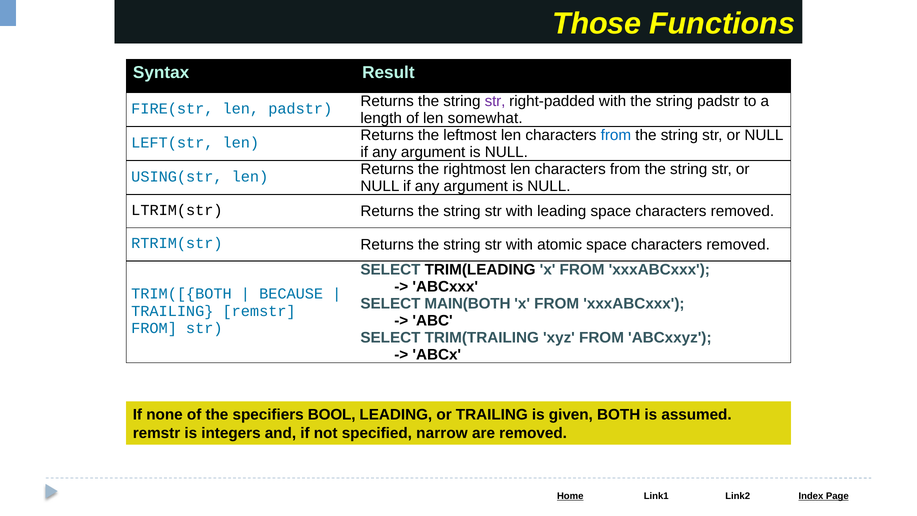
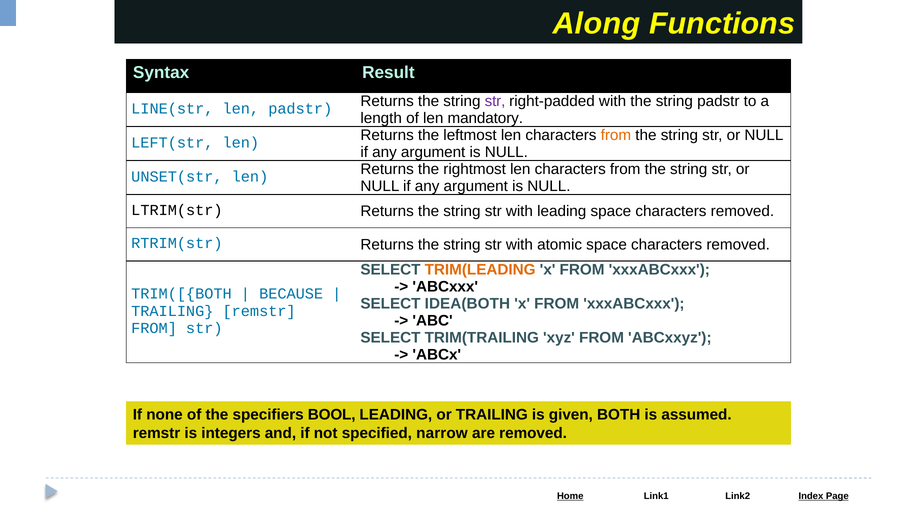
Those: Those -> Along
FIRE(str: FIRE(str -> LINE(str
somewhat: somewhat -> mandatory
from at (616, 135) colour: blue -> orange
USING(str: USING(str -> UNSET(str
TRIM(LEADING colour: black -> orange
MAIN(BOTH: MAIN(BOTH -> IDEA(BOTH
